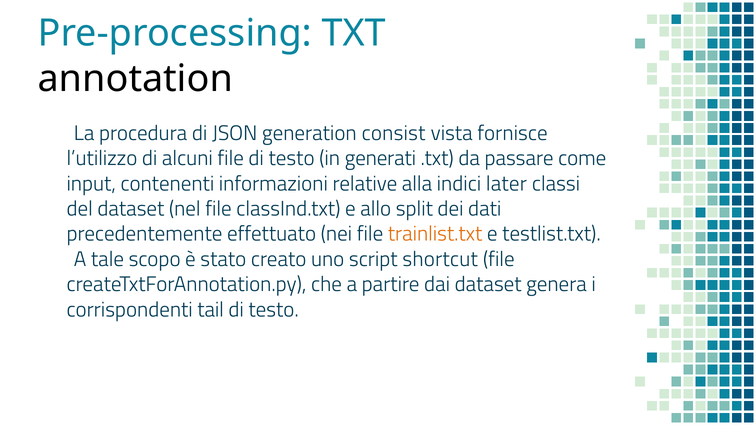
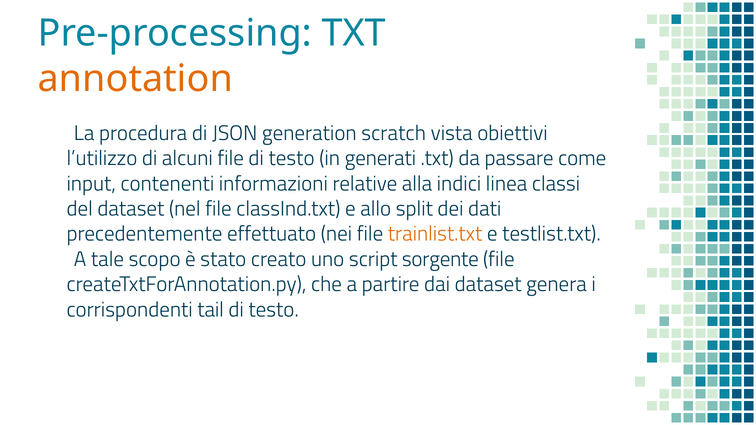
annotation colour: black -> orange
consist: consist -> scratch
fornisce: fornisce -> obiettivi
later: later -> linea
shortcut: shortcut -> sorgente
